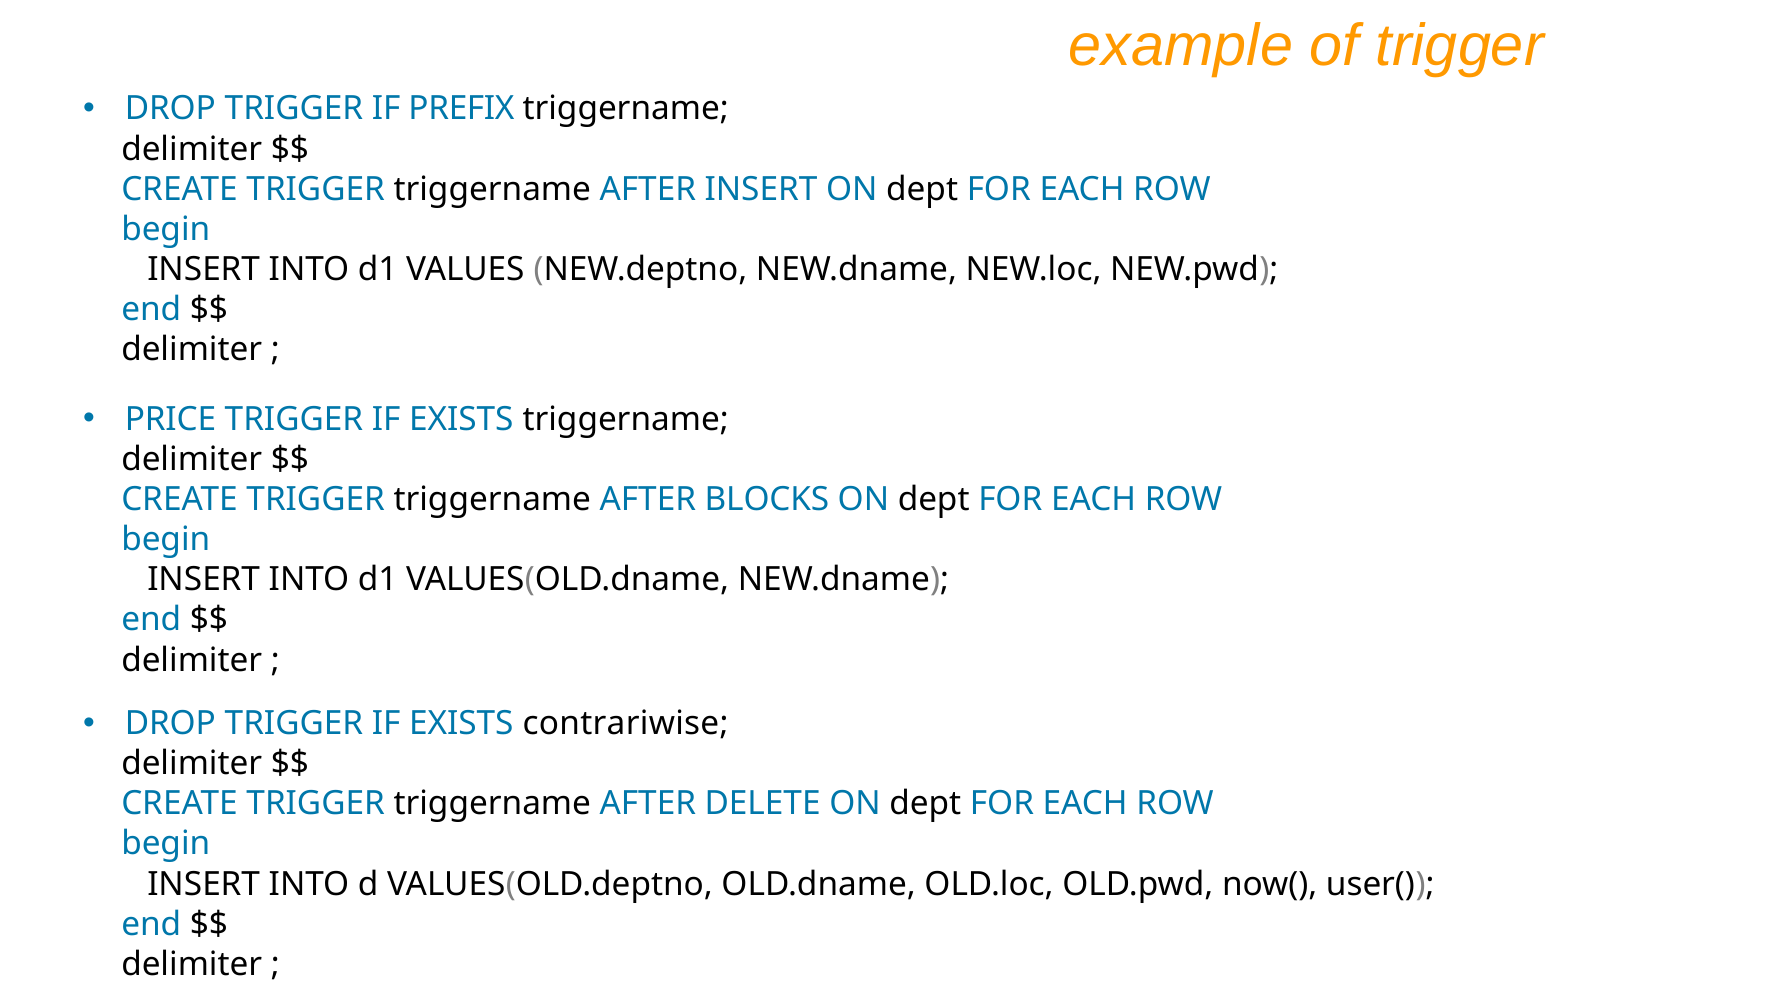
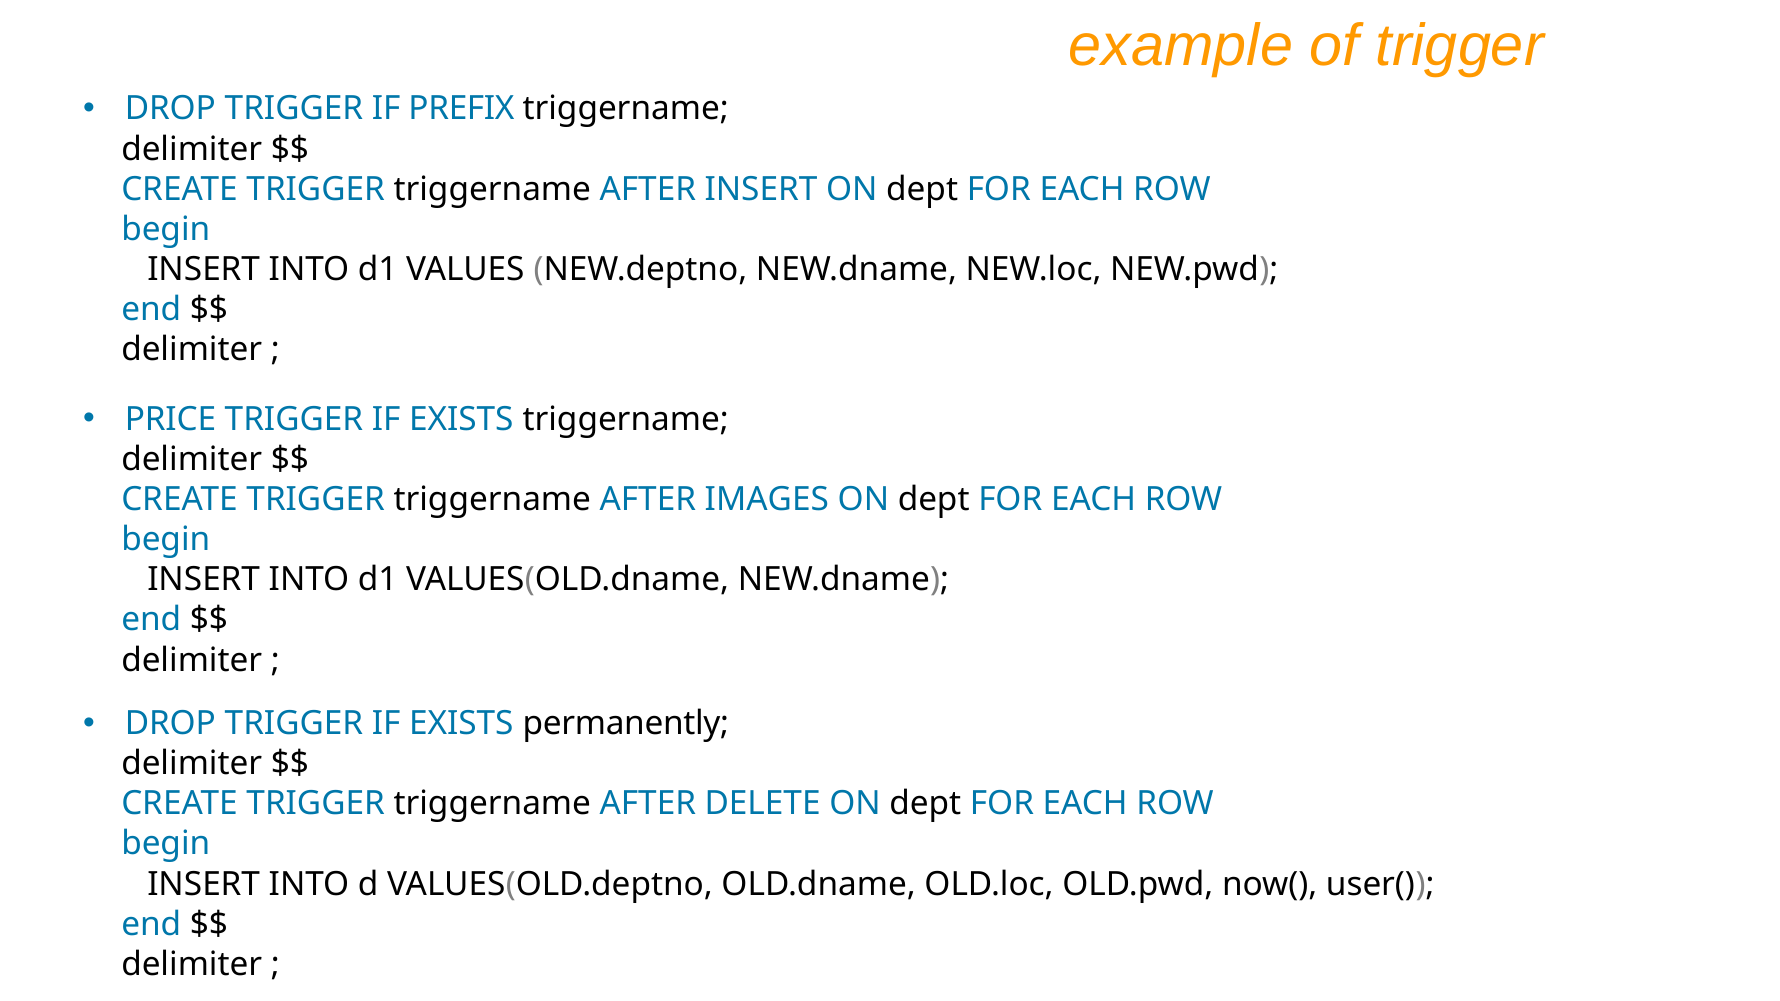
BLOCKS: BLOCKS -> IMAGES
contrariwise: contrariwise -> permanently
